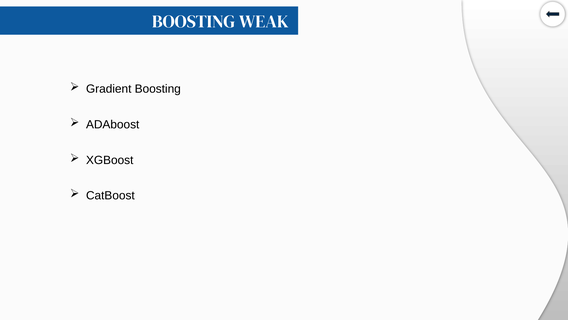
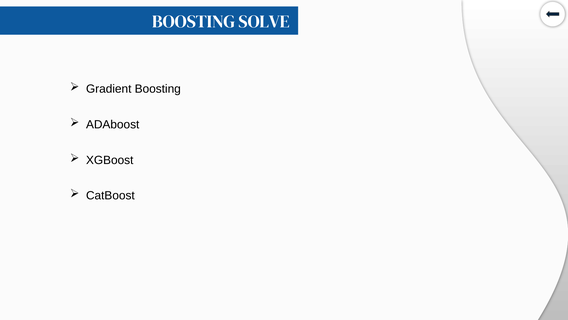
WEAK: WEAK -> SOLVE
